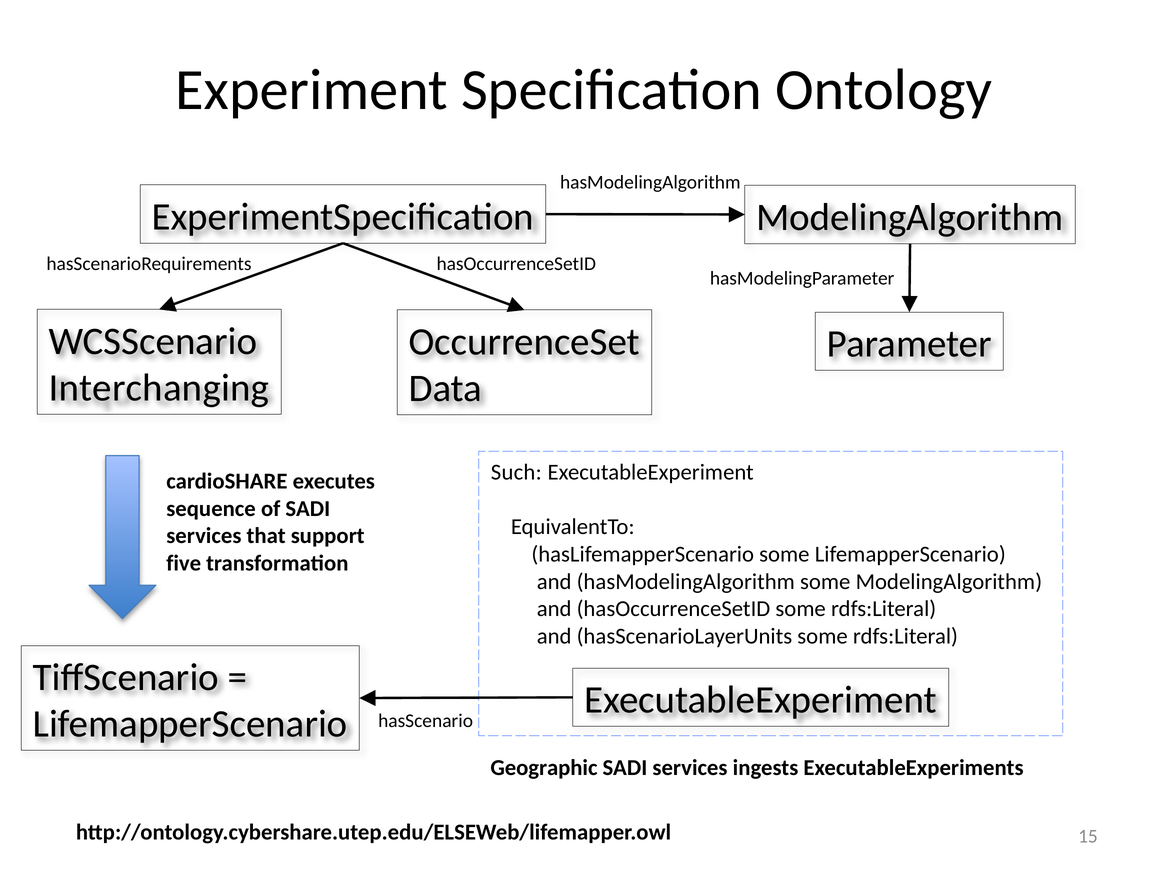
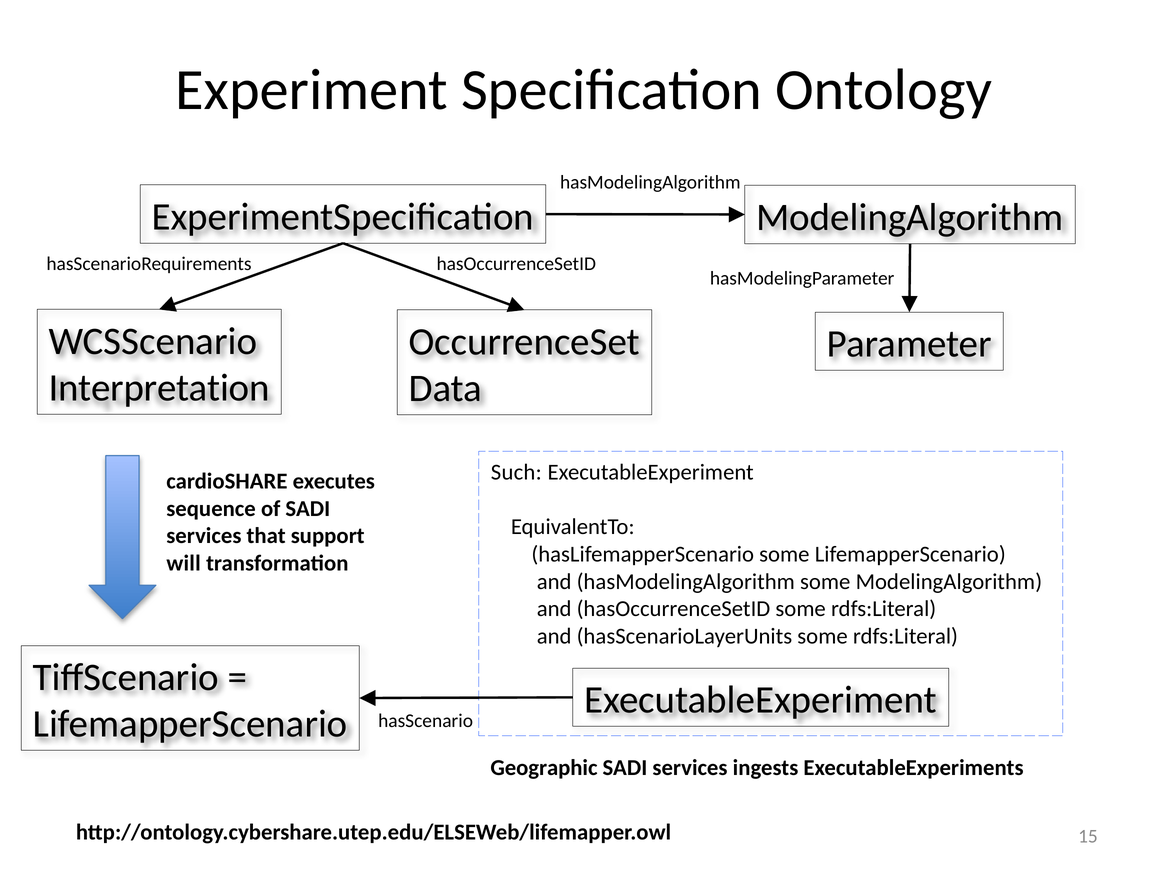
Interchanging: Interchanging -> Interpretation
five: five -> will
